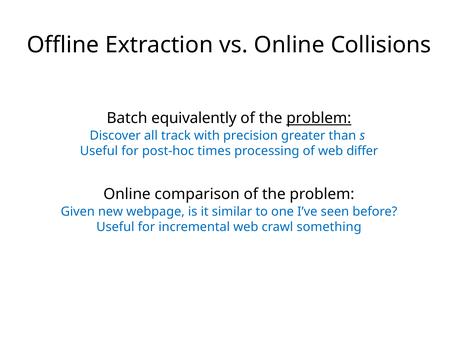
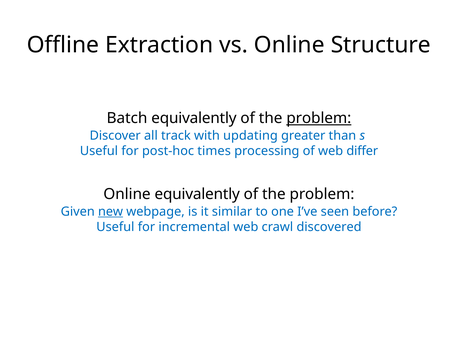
Collisions: Collisions -> Structure
precision: precision -> updating
Online comparison: comparison -> equivalently
new underline: none -> present
something: something -> discovered
